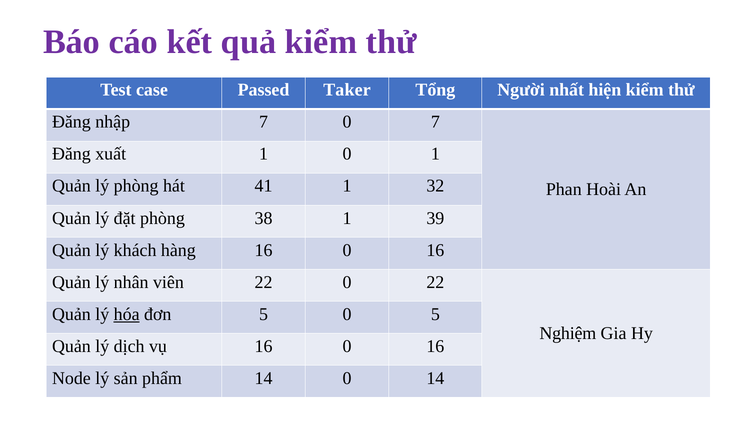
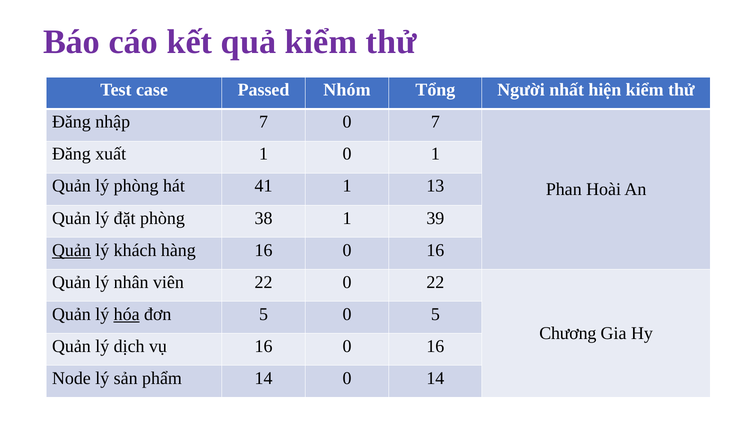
Taker: Taker -> Nhóm
32: 32 -> 13
Quản at (71, 250) underline: none -> present
Nghiệm: Nghiệm -> Chương
